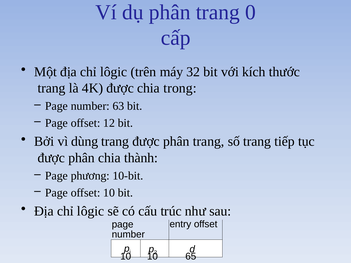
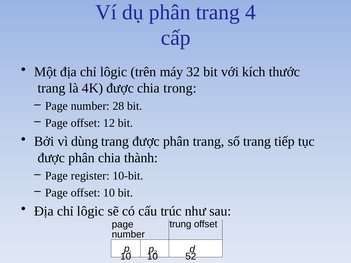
0: 0 -> 4
63: 63 -> 28
phương: phương -> register
entry: entry -> trung
65: 65 -> 52
